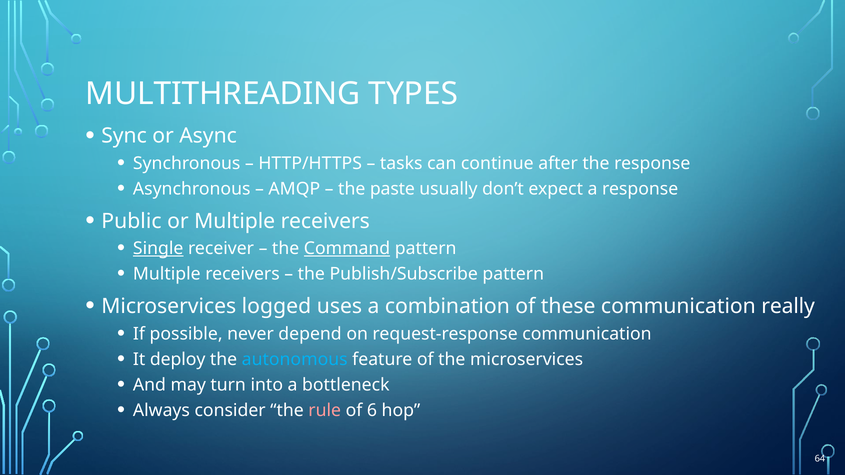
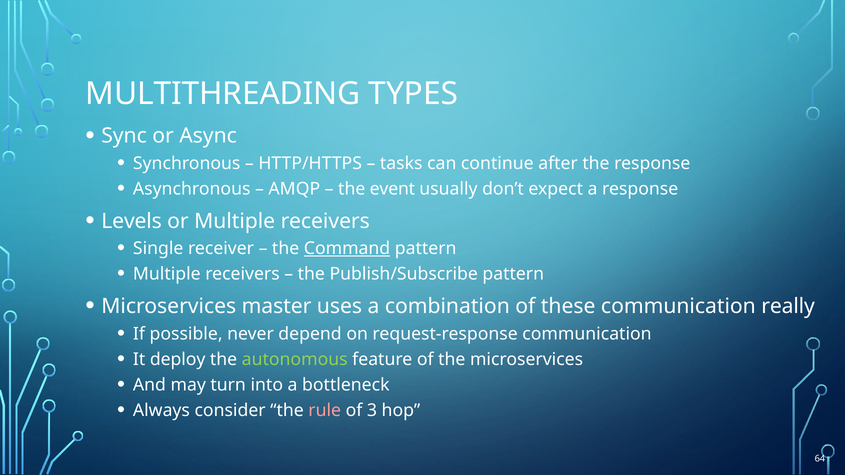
paste: paste -> event
Public: Public -> Levels
Single underline: present -> none
logged: logged -> master
autonomous colour: light blue -> light green
6: 6 -> 3
